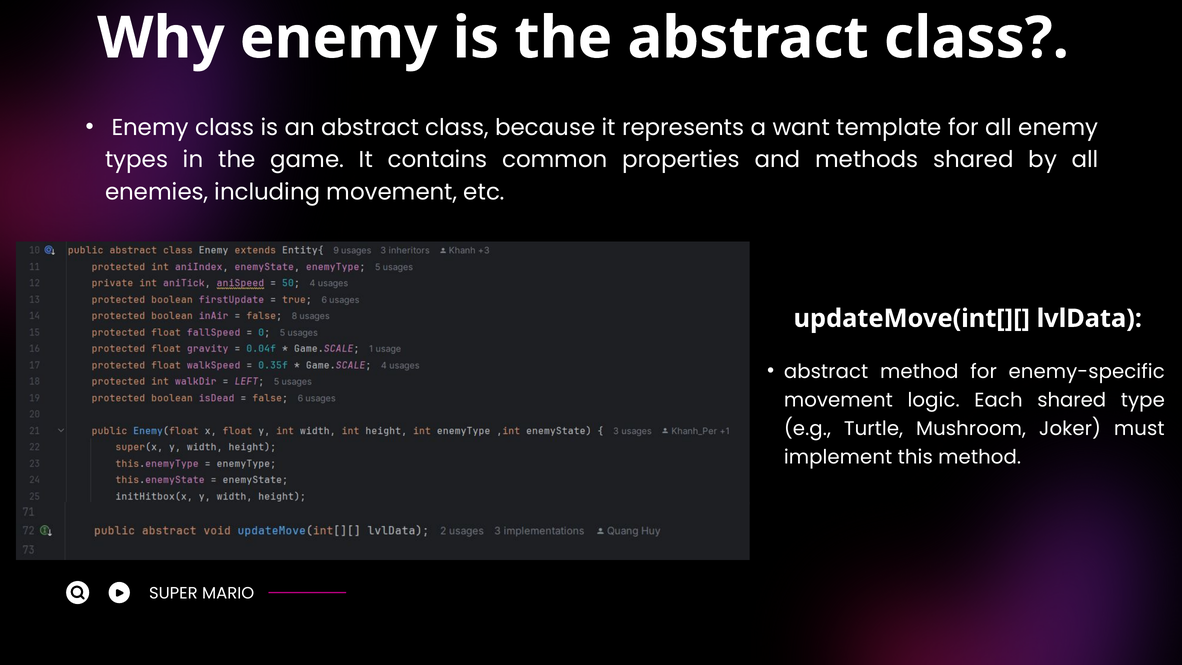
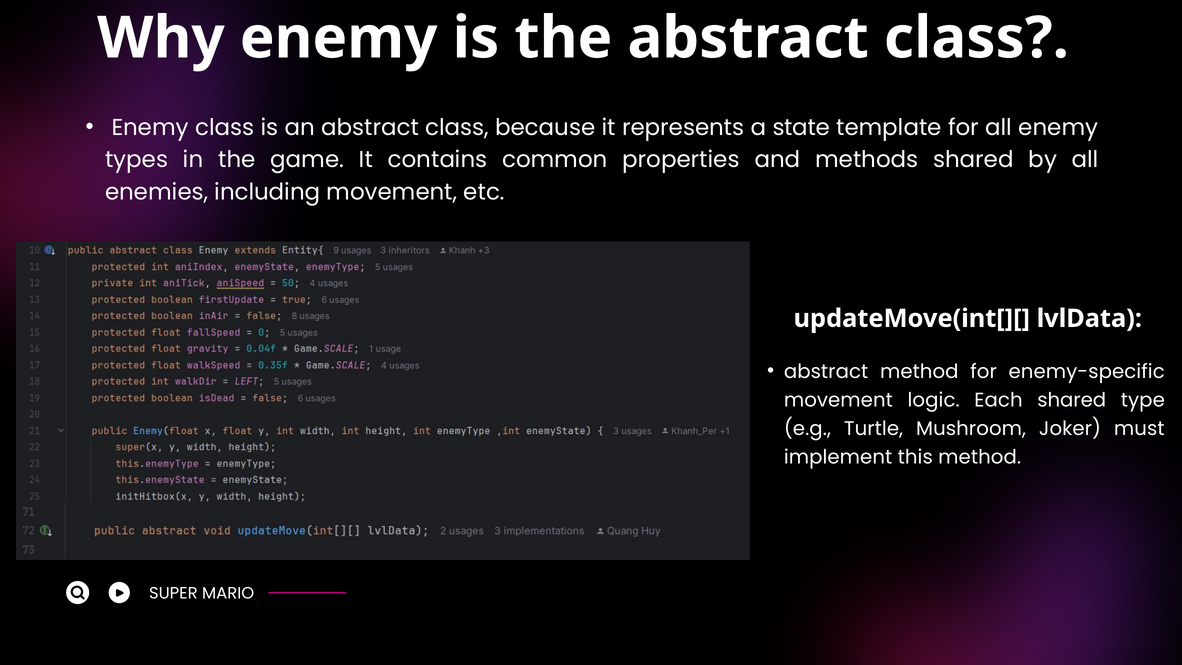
want: want -> state
